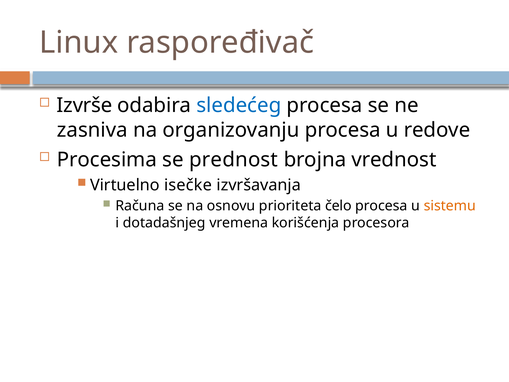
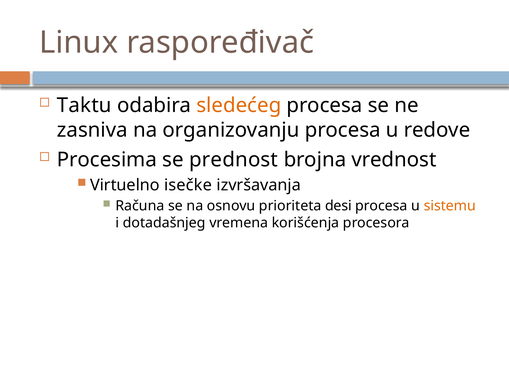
Izvrše: Izvrše -> Taktu
sledećeg colour: blue -> orange
čelo: čelo -> desi
